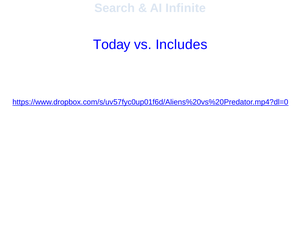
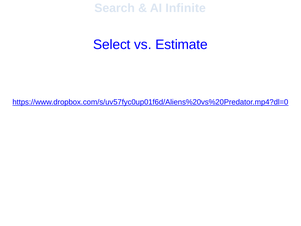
Today: Today -> Select
Includes: Includes -> Estimate
